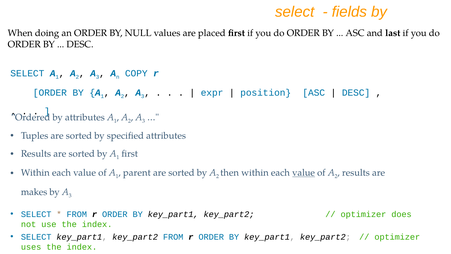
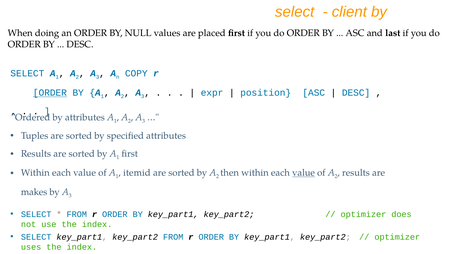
fields: fields -> client
ORDER at (50, 93) underline: none -> present
parent: parent -> itemid
